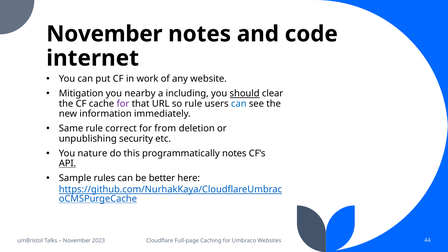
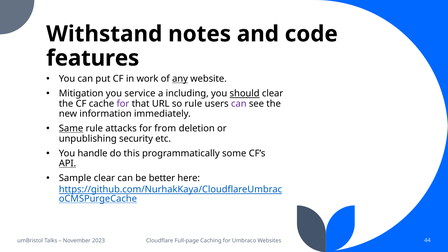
November at (104, 34): November -> Withstand
internet: internet -> features
any underline: none -> present
nearby: nearby -> service
can at (239, 104) colour: blue -> purple
Same underline: none -> present
correct: correct -> attacks
nature: nature -> handle
programmatically notes: notes -> some
Sample rules: rules -> clear
